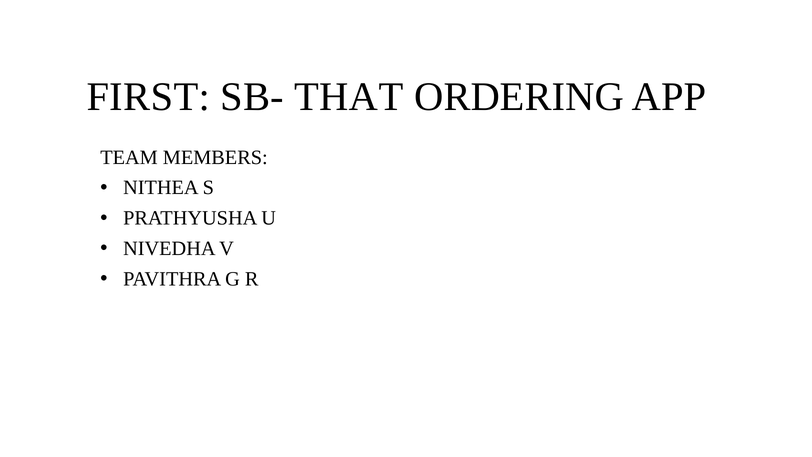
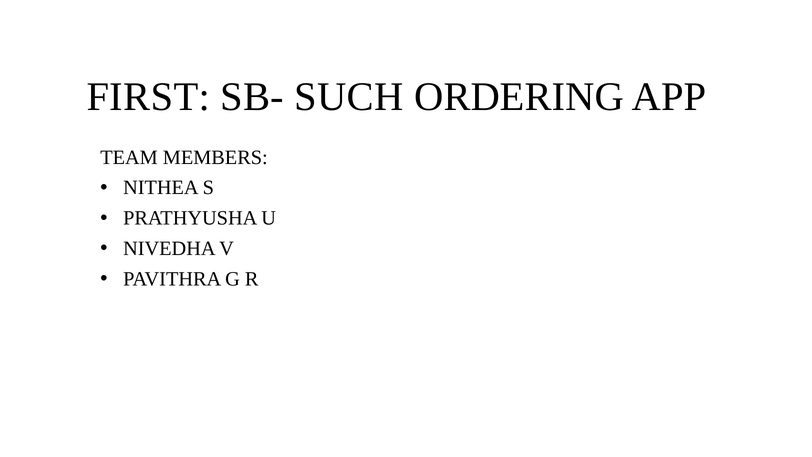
THAT: THAT -> SUCH
